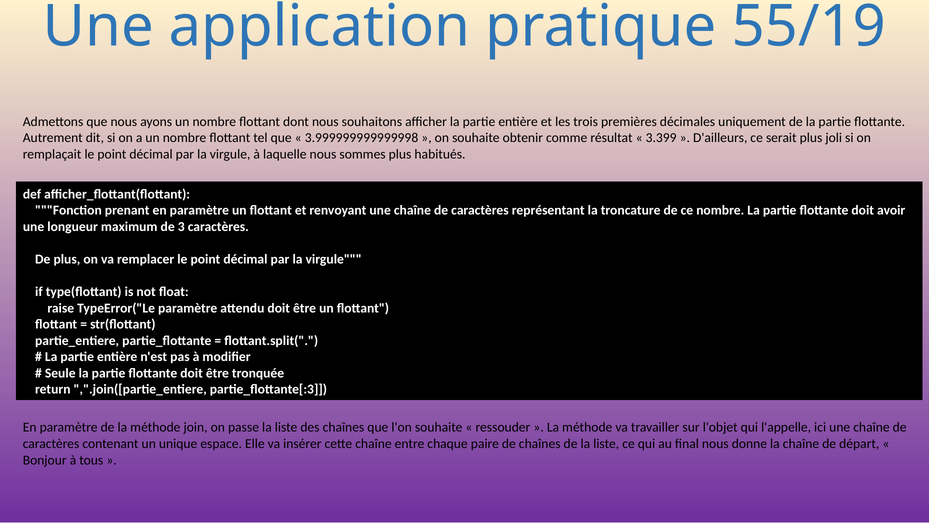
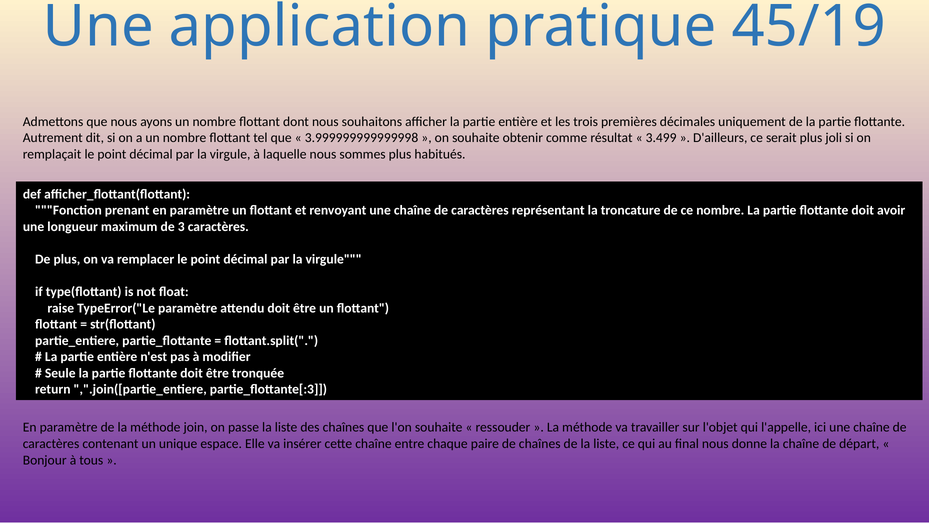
55/19: 55/19 -> 45/19
3.399: 3.399 -> 3.499
